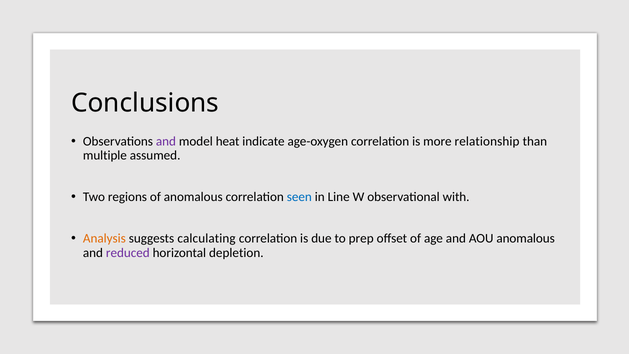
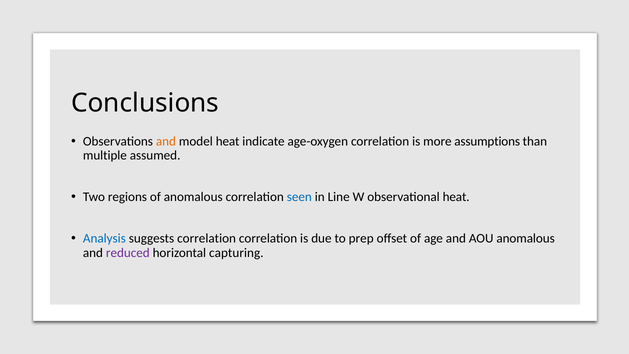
and at (166, 141) colour: purple -> orange
relationship: relationship -> assumptions
observational with: with -> heat
Analysis colour: orange -> blue
suggests calculating: calculating -> correlation
depletion: depletion -> capturing
